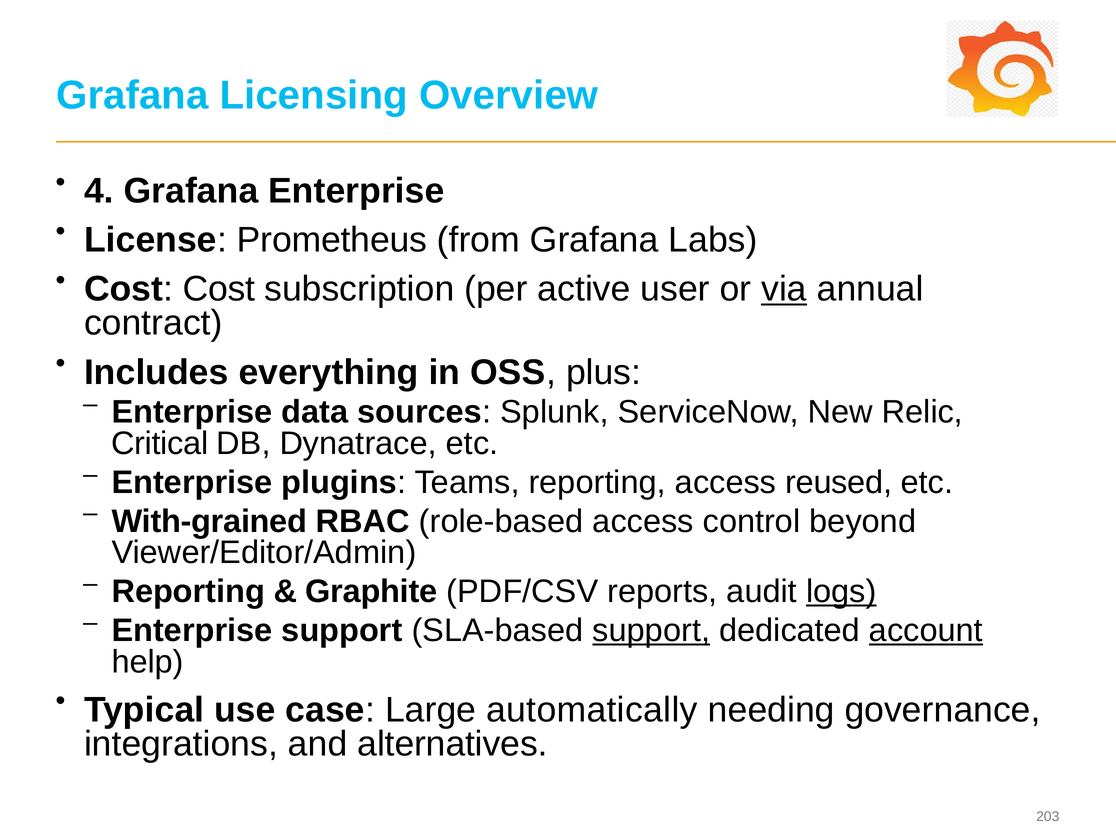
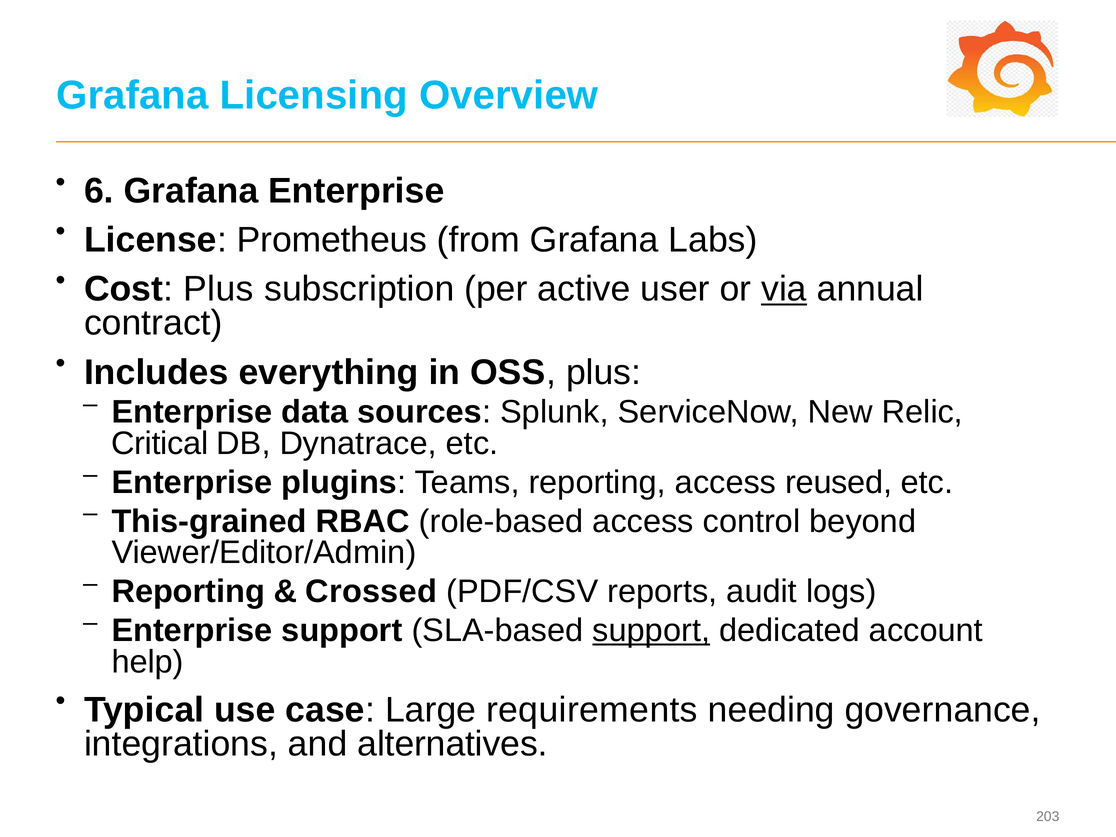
4: 4 -> 6
Cost Cost: Cost -> Plus
With-grained: With-grained -> This-grained
Graphite: Graphite -> Crossed
logs underline: present -> none
account underline: present -> none
automatically: automatically -> requirements
